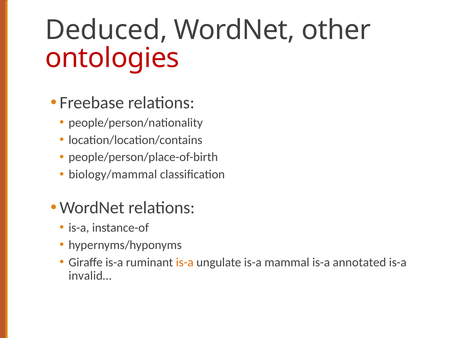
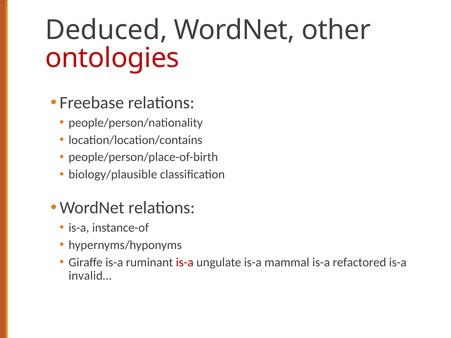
biology/mammal: biology/mammal -> biology/plausible
is-a at (185, 262) colour: orange -> red
annotated: annotated -> refactored
